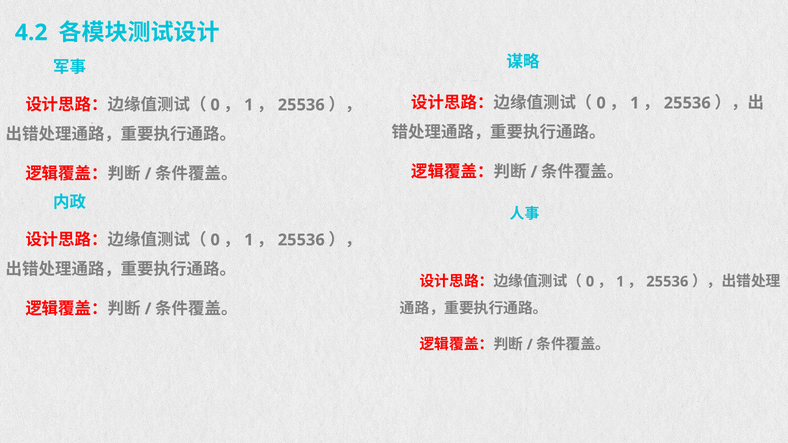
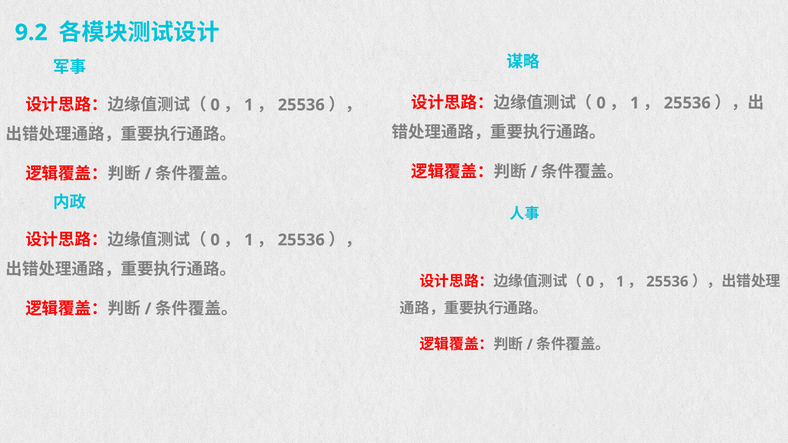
4.2: 4.2 -> 9.2
